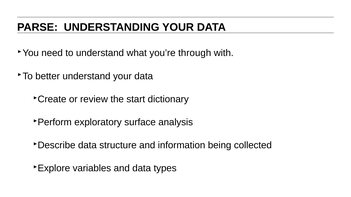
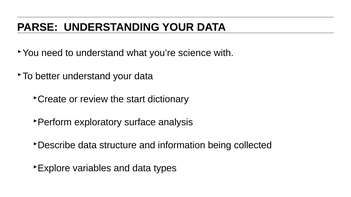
through: through -> science
